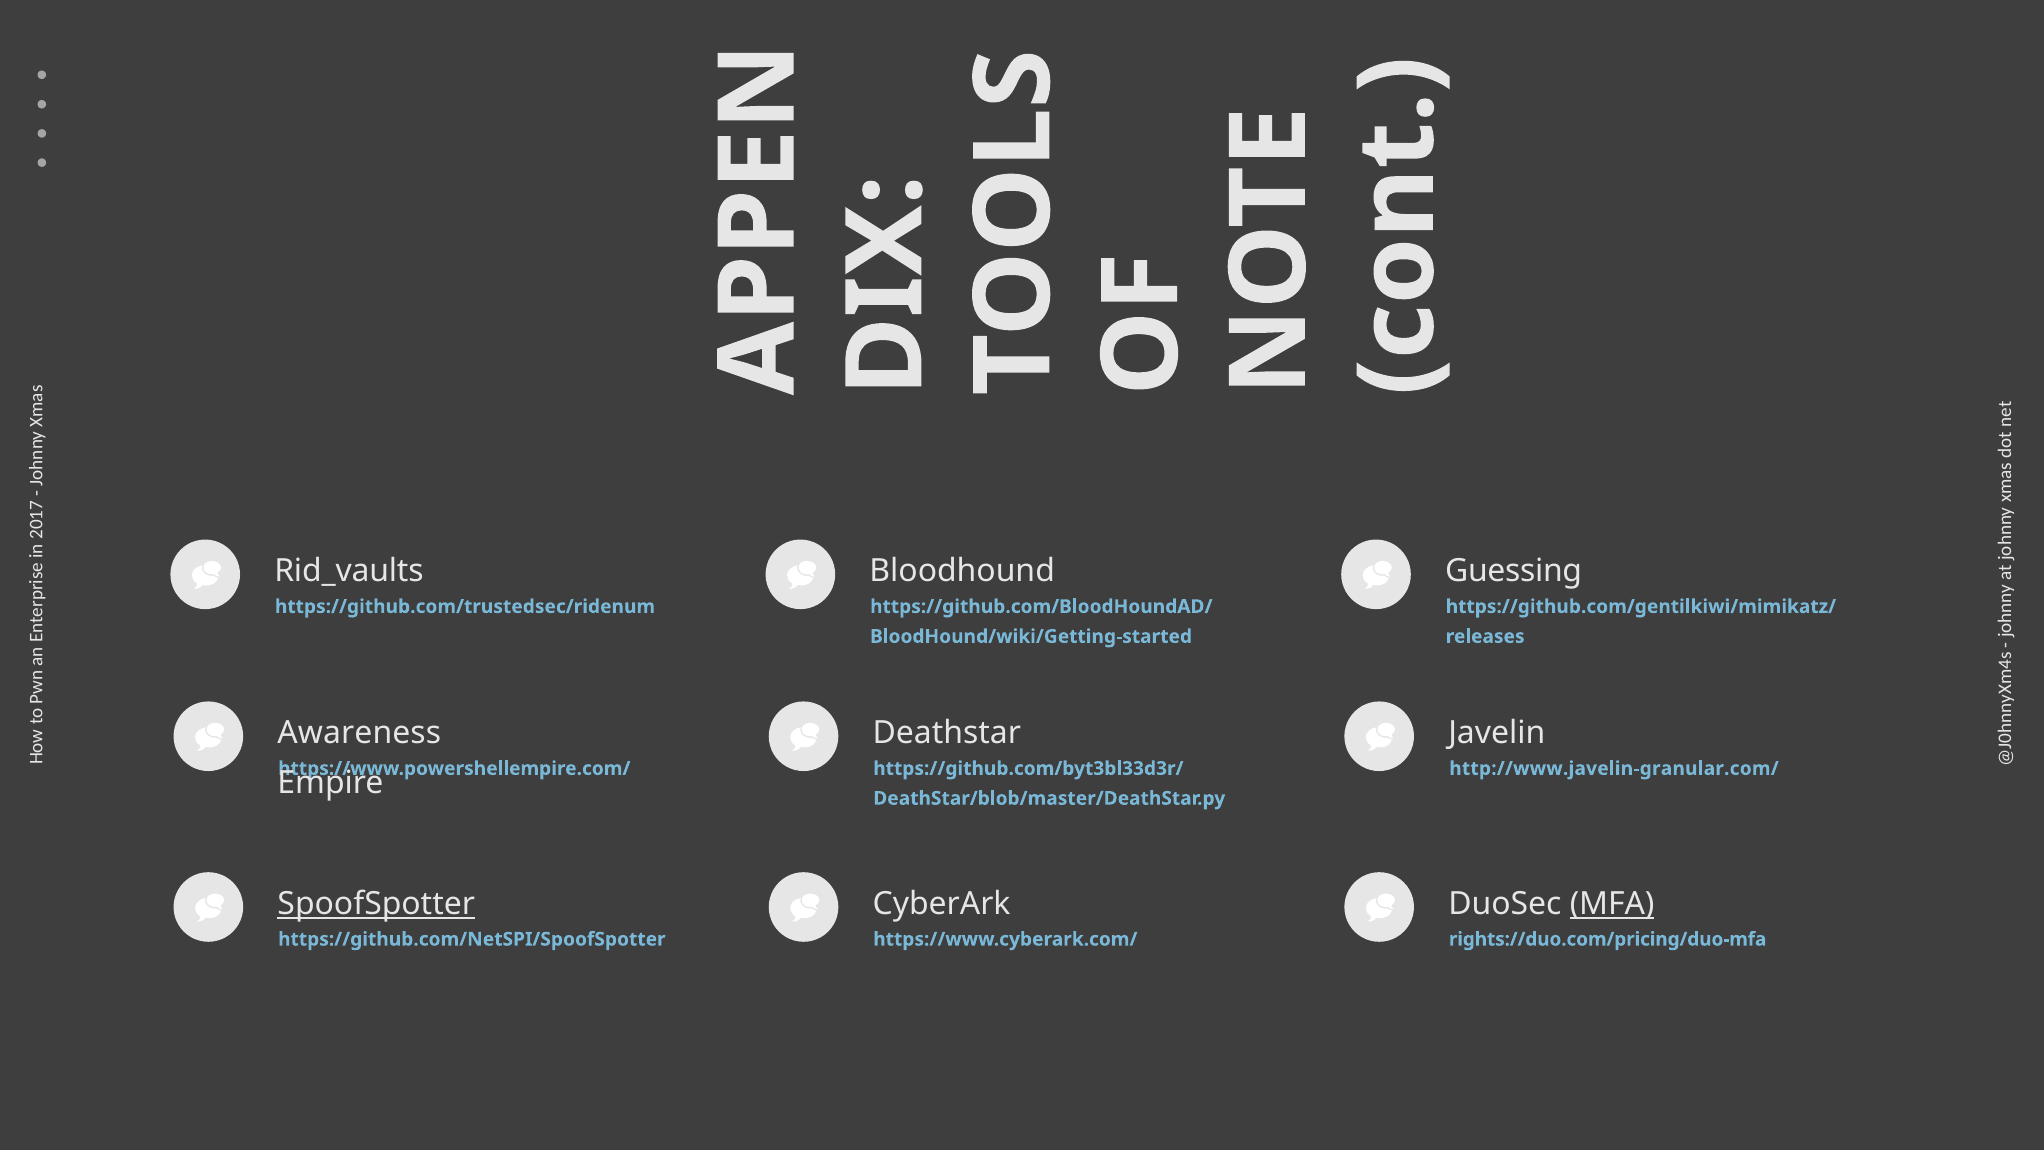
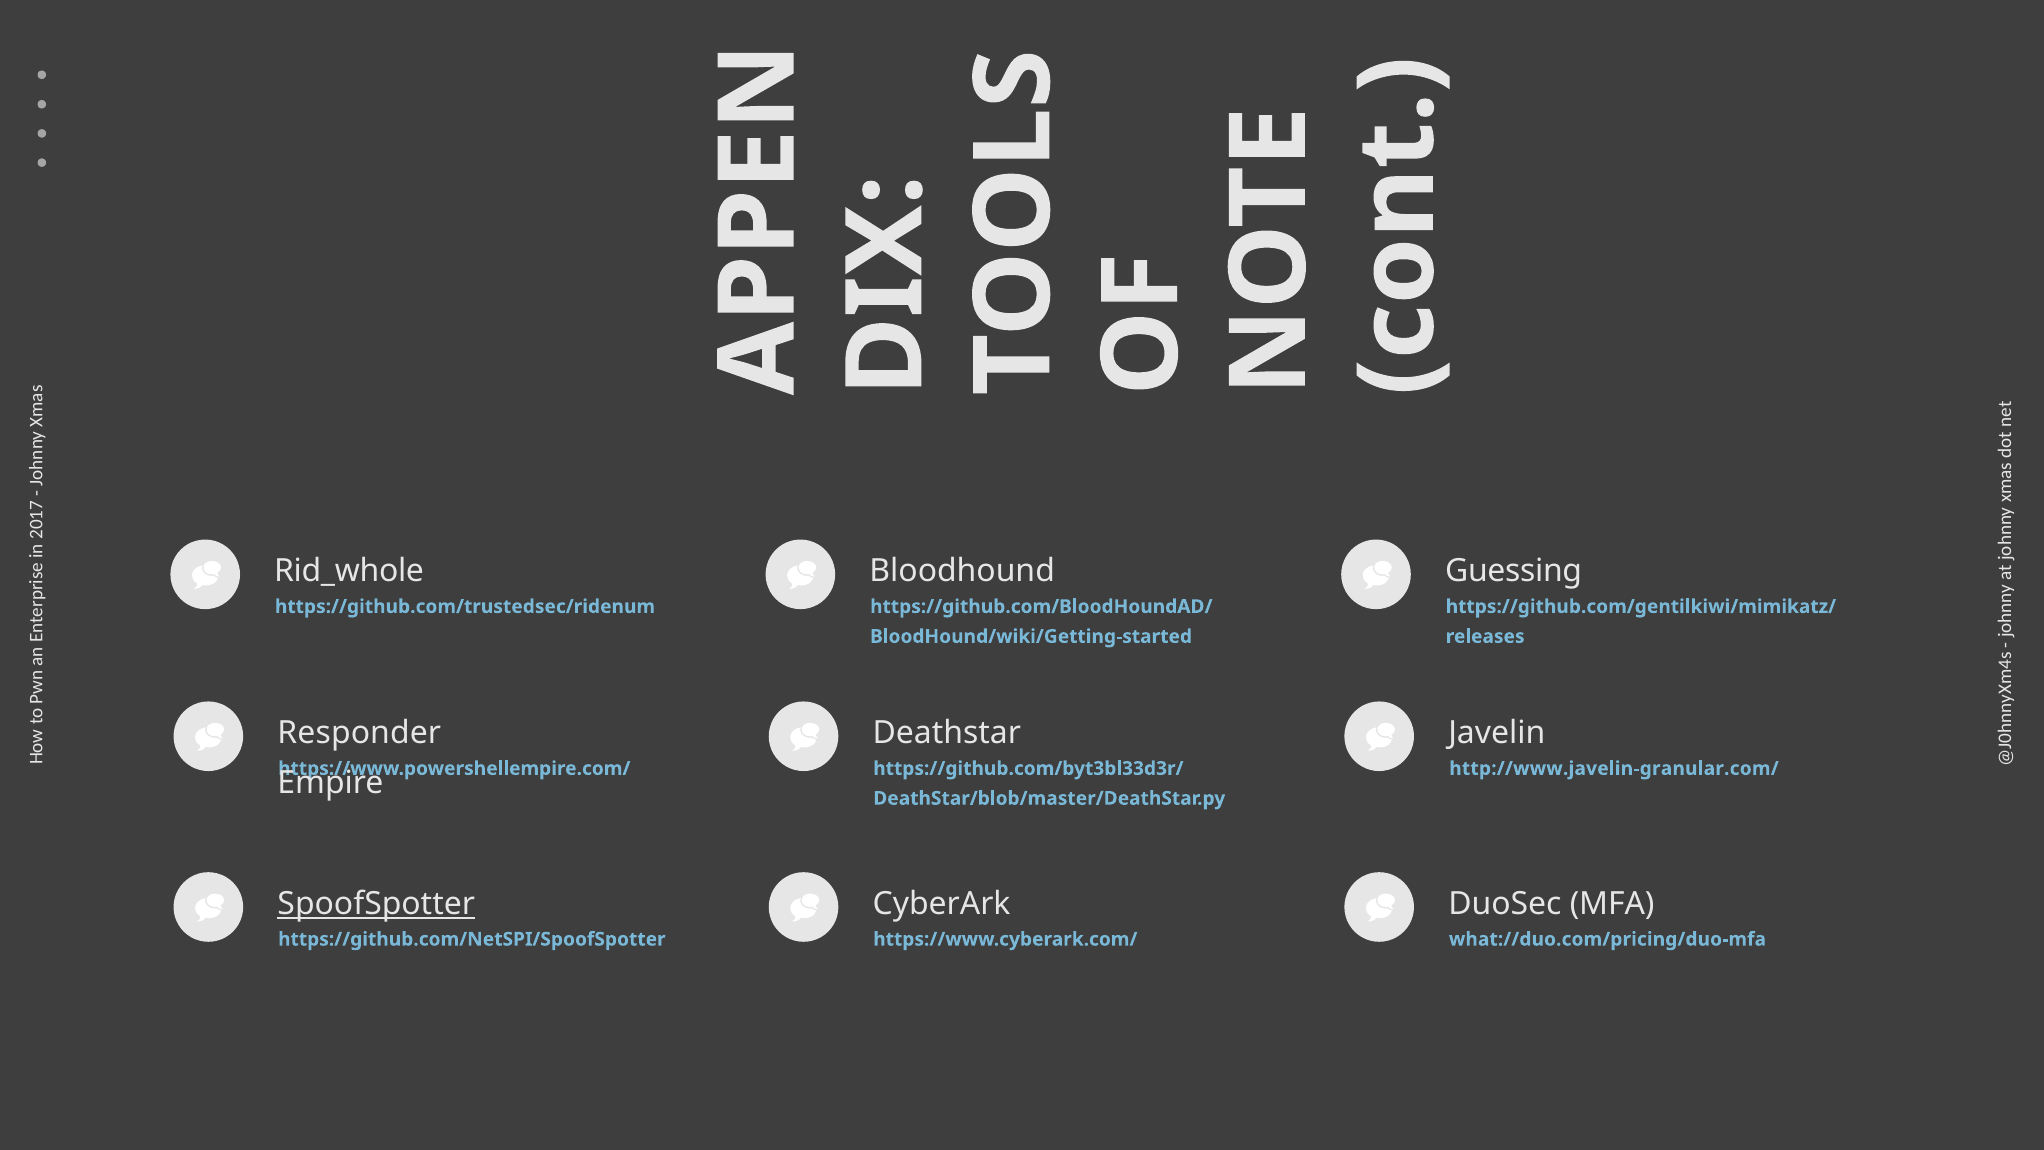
Rid_vaults: Rid_vaults -> Rid_whole
Awareness: Awareness -> Responder
MFA underline: present -> none
rights://duo.com/pricing/duo-mfa: rights://duo.com/pricing/duo-mfa -> what://duo.com/pricing/duo-mfa
